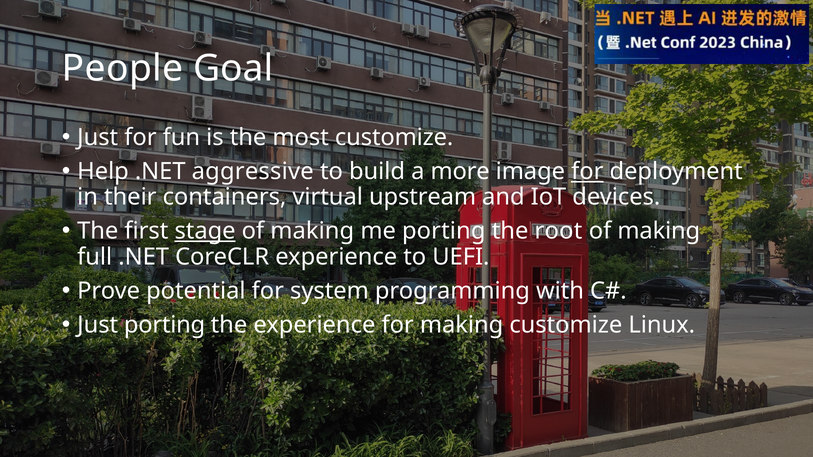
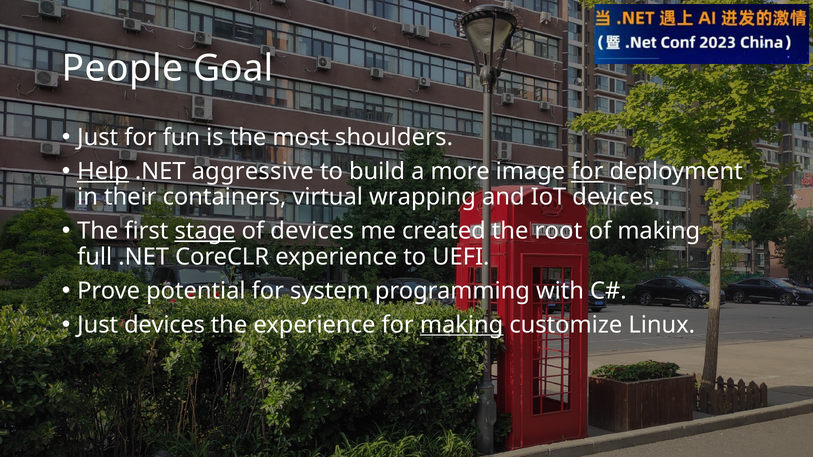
most customize: customize -> shoulders
Help underline: none -> present
upstream: upstream -> wrapping
making at (312, 231): making -> devices
me porting: porting -> created
Just porting: porting -> devices
making at (462, 325) underline: none -> present
